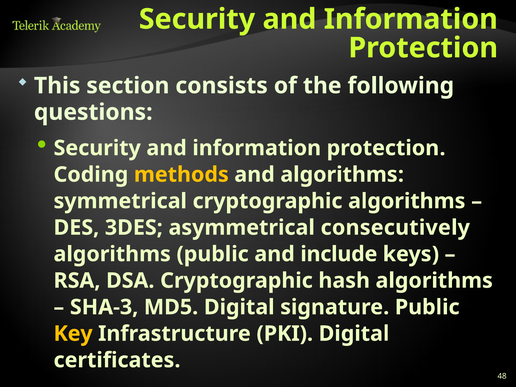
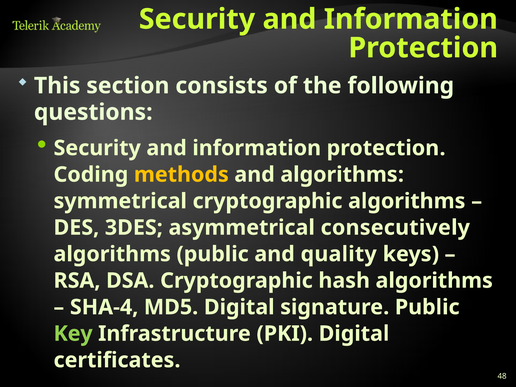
include: include -> quality
SHA-3: SHA-3 -> SHA-4
Key colour: yellow -> light green
